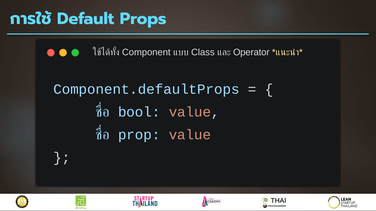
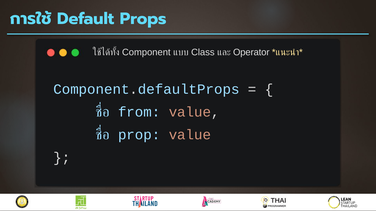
bool: bool -> from
